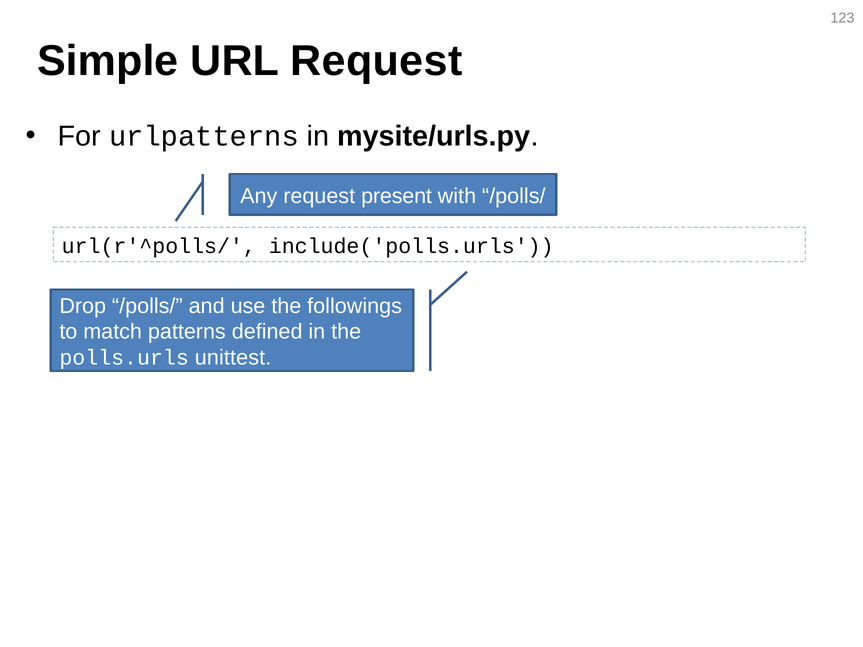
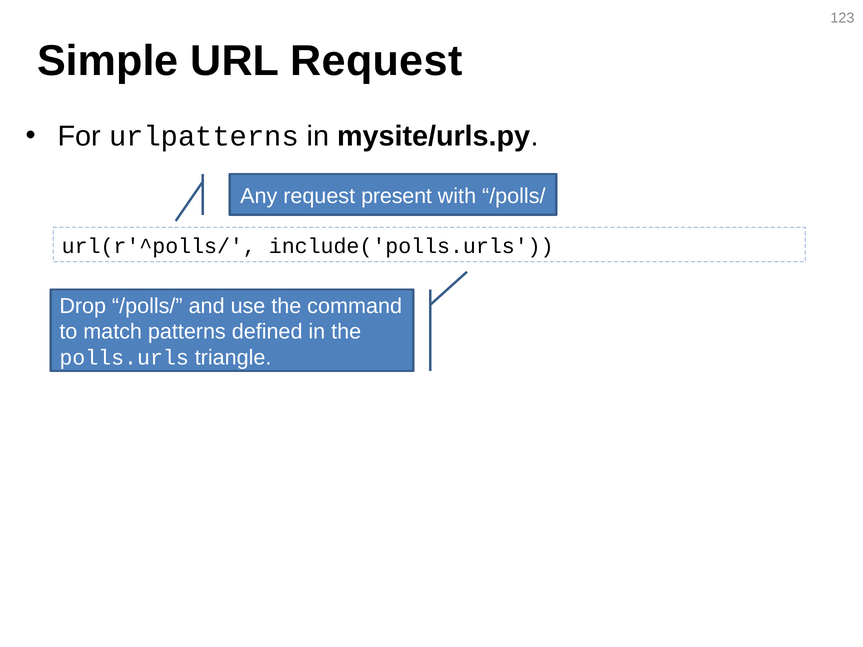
followings: followings -> command
unittest: unittest -> triangle
